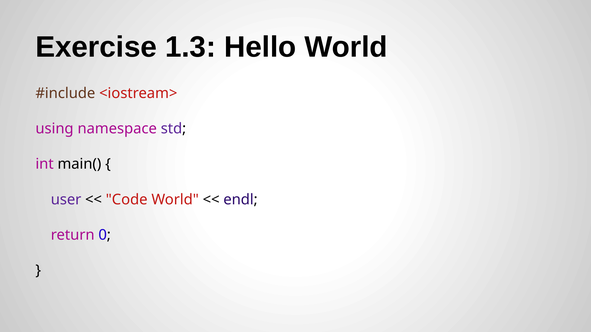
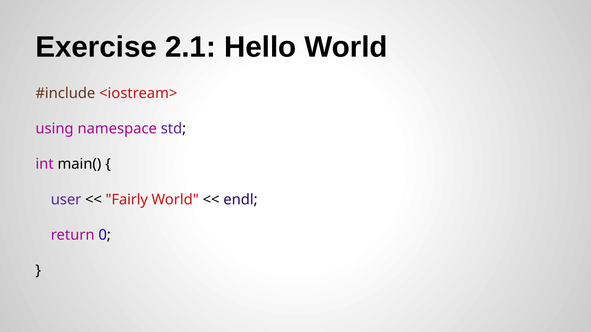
1.3: 1.3 -> 2.1
Code: Code -> Fairly
